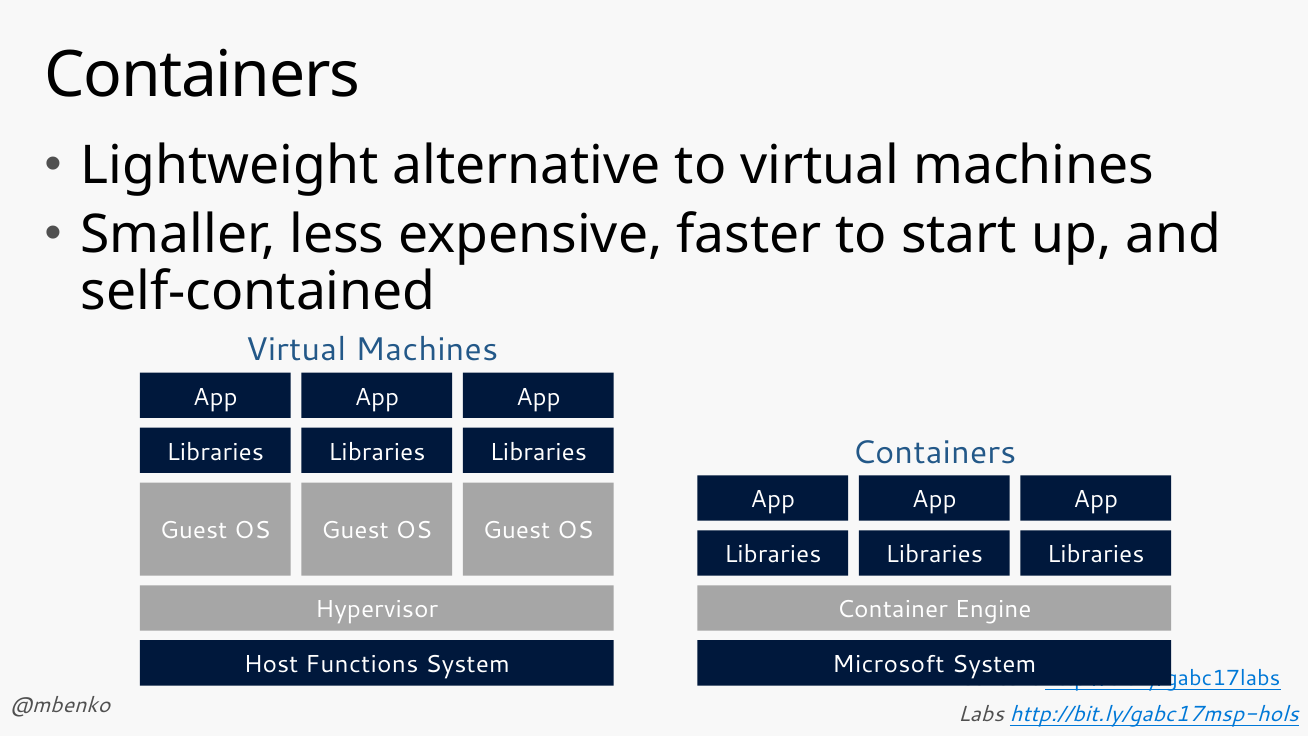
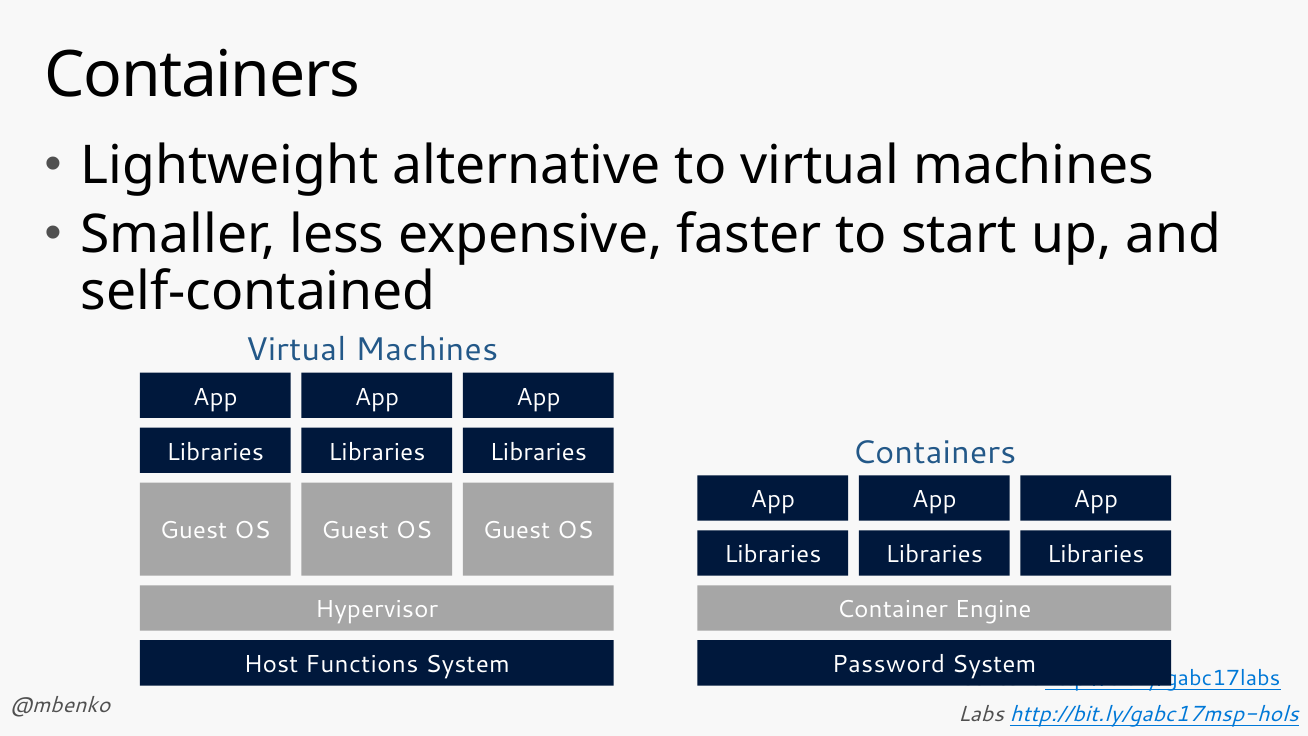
Microsoft: Microsoft -> Password
